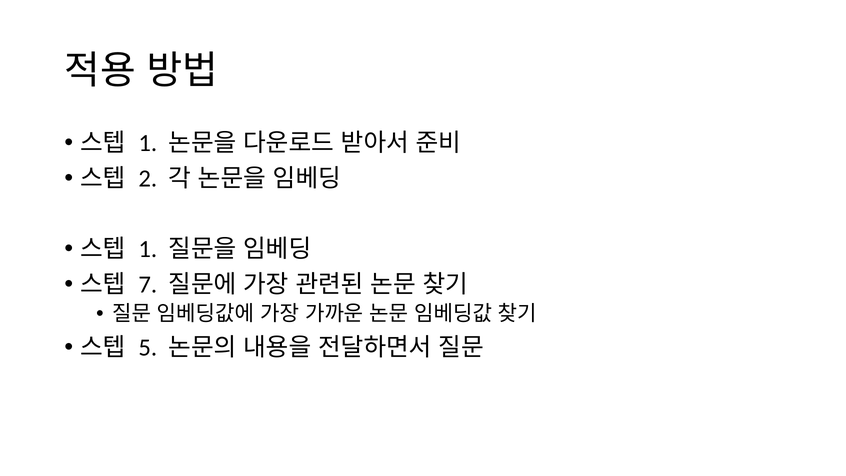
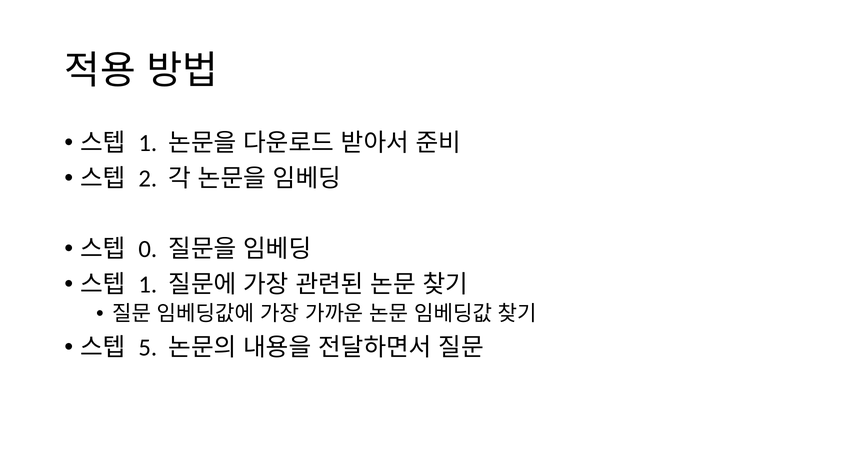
1 at (148, 249): 1 -> 0
7 at (148, 285): 7 -> 1
